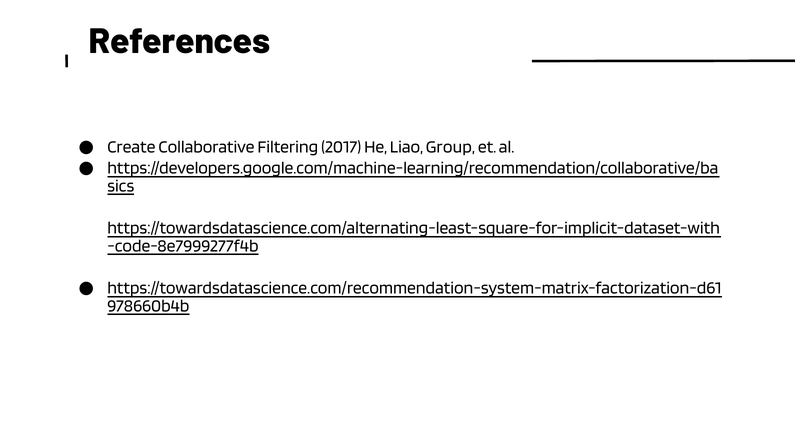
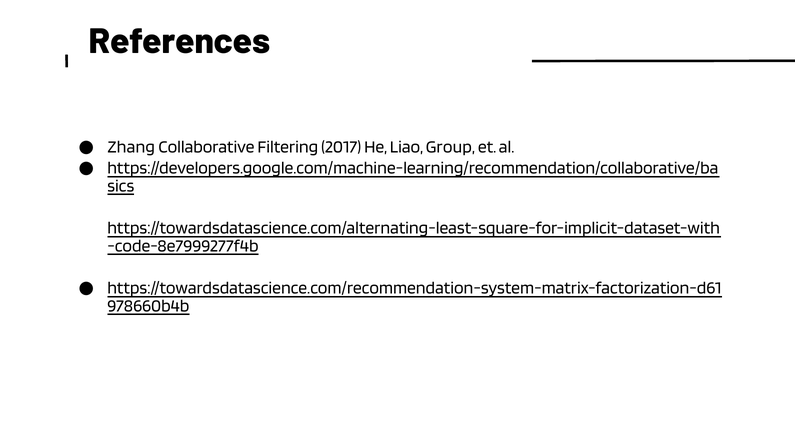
Create: Create -> Zhang
